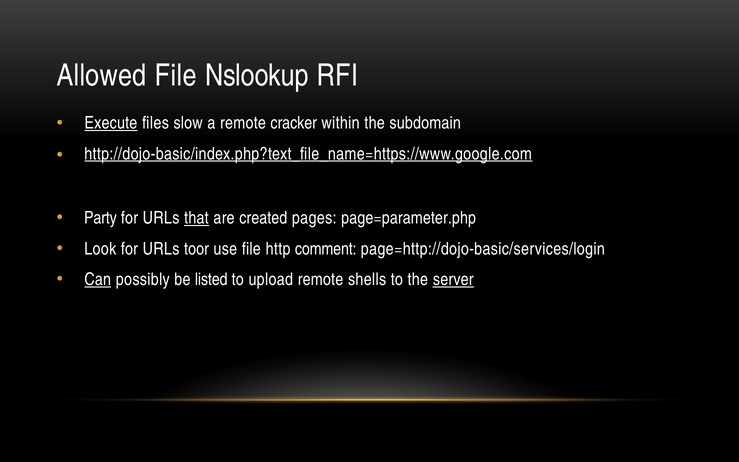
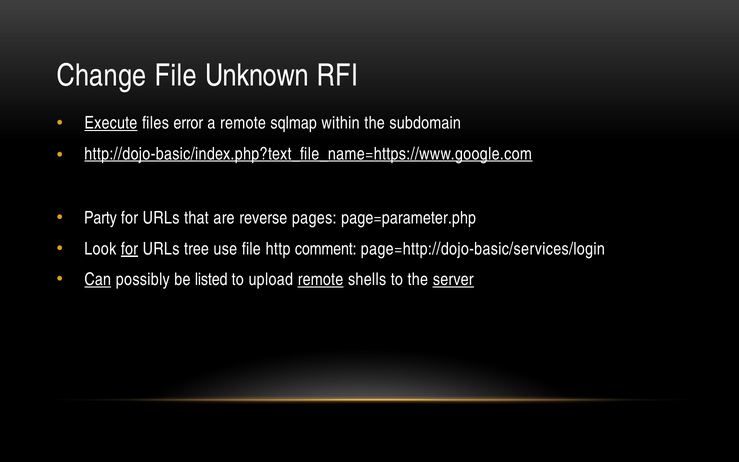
Allowed: Allowed -> Change
Nslookup: Nslookup -> Unknown
slow: slow -> error
cracker: cracker -> sqlmap
that underline: present -> none
created: created -> reverse
for at (129, 249) underline: none -> present
toor: toor -> tree
remote at (321, 279) underline: none -> present
